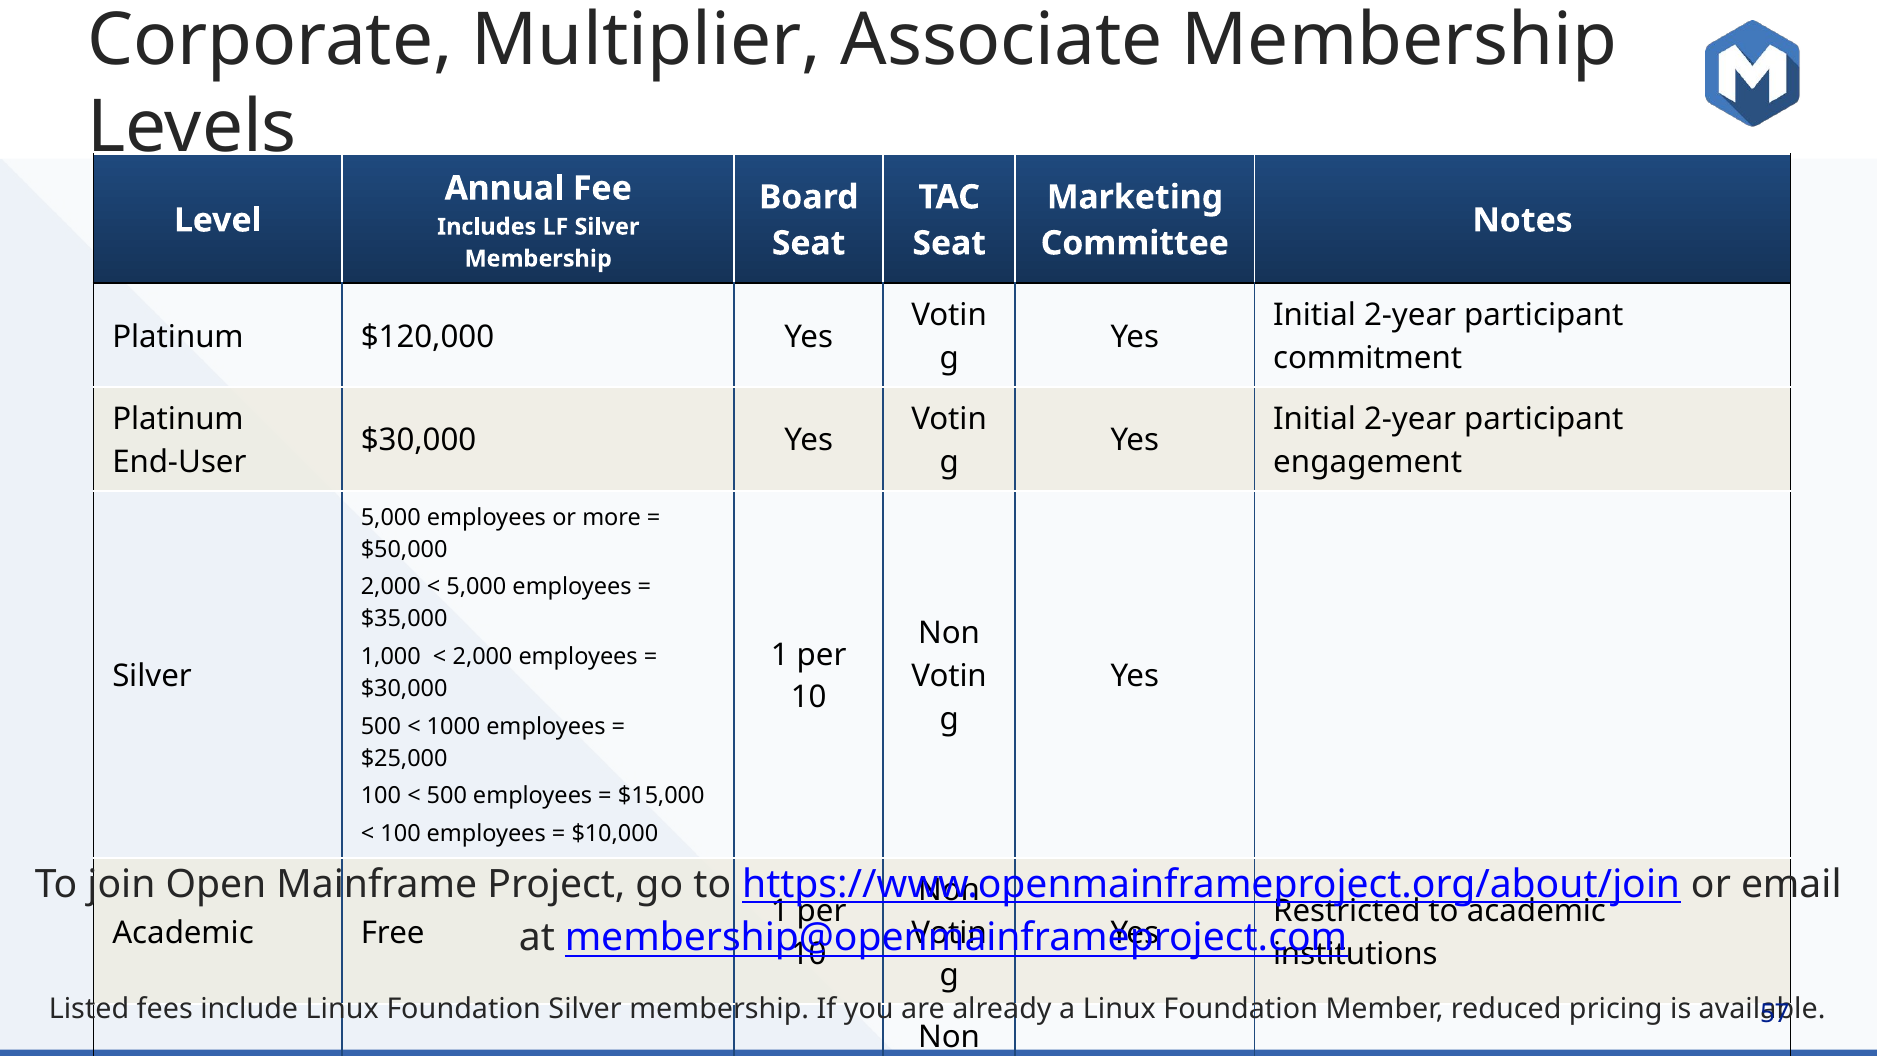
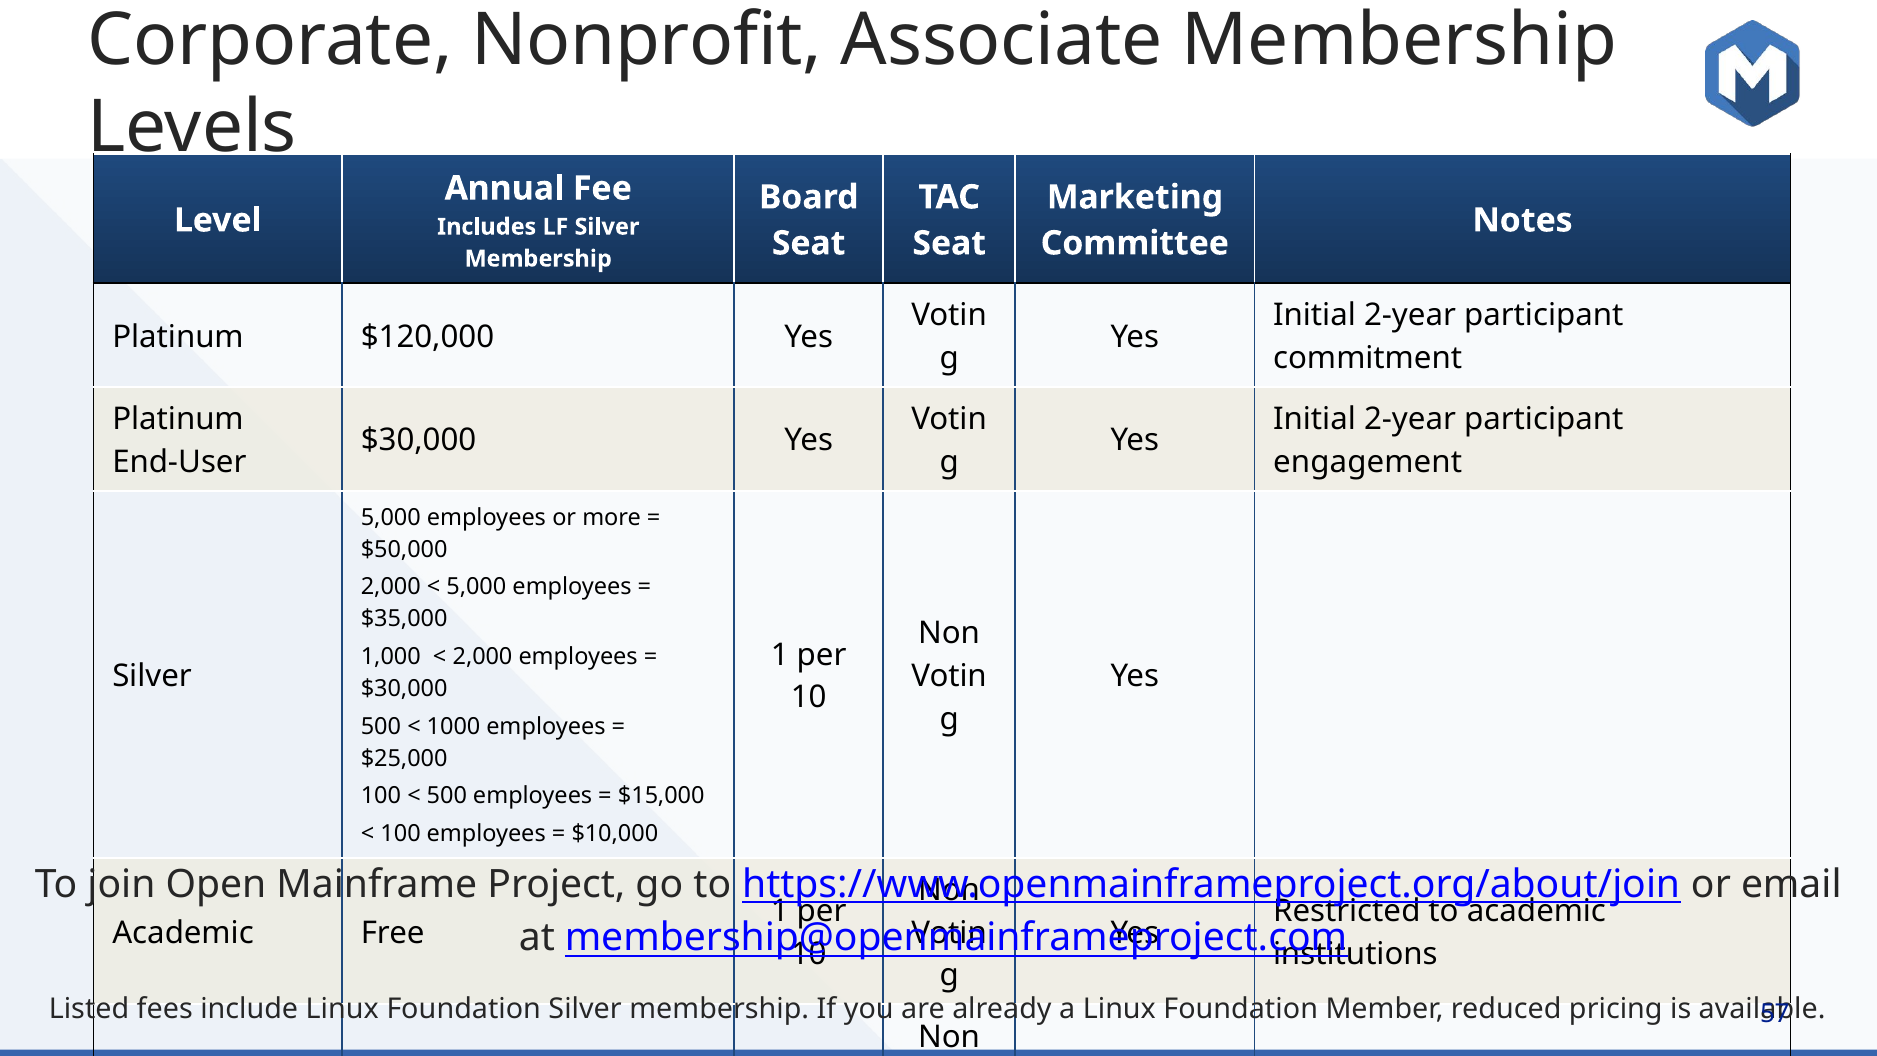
Multiplier: Multiplier -> Nonprofit
